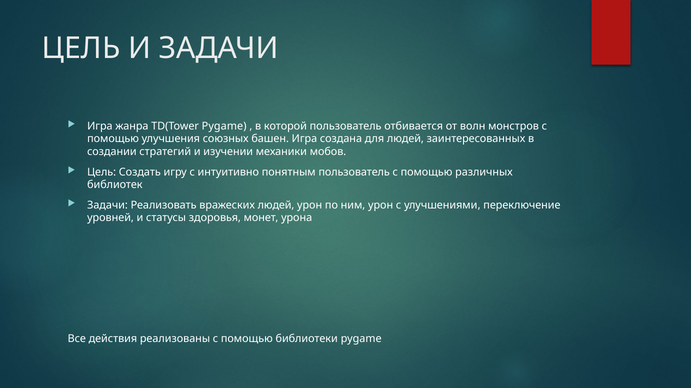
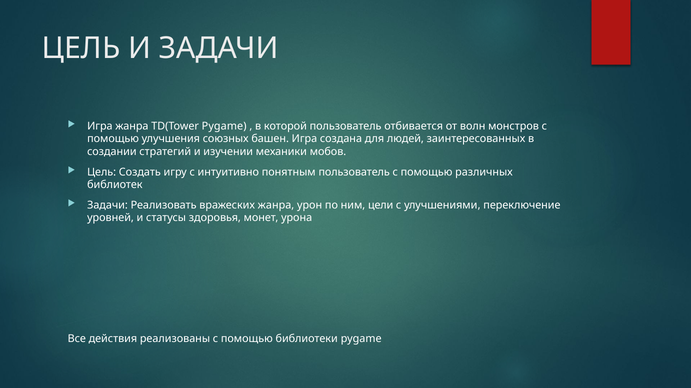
вражеских людей: людей -> жанра
ним урон: урон -> цели
